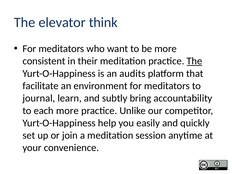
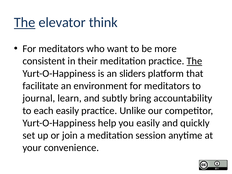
The at (25, 22) underline: none -> present
audits: audits -> sliders
each more: more -> easily
